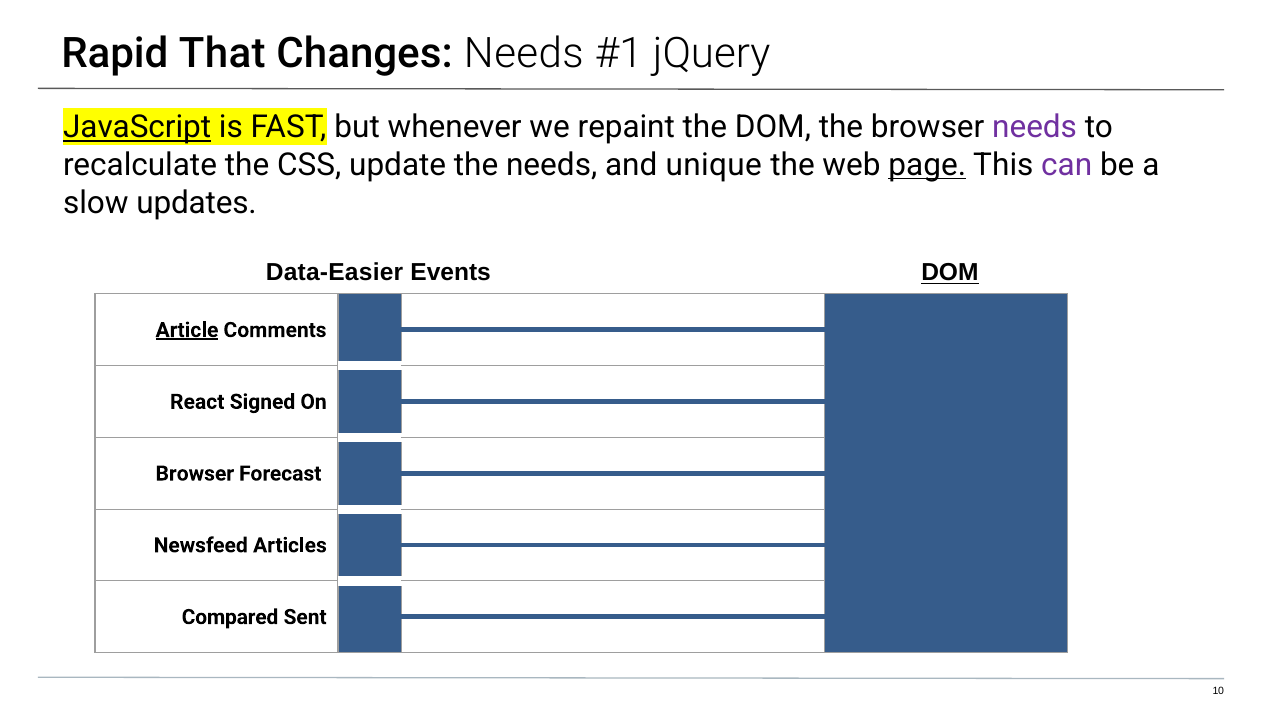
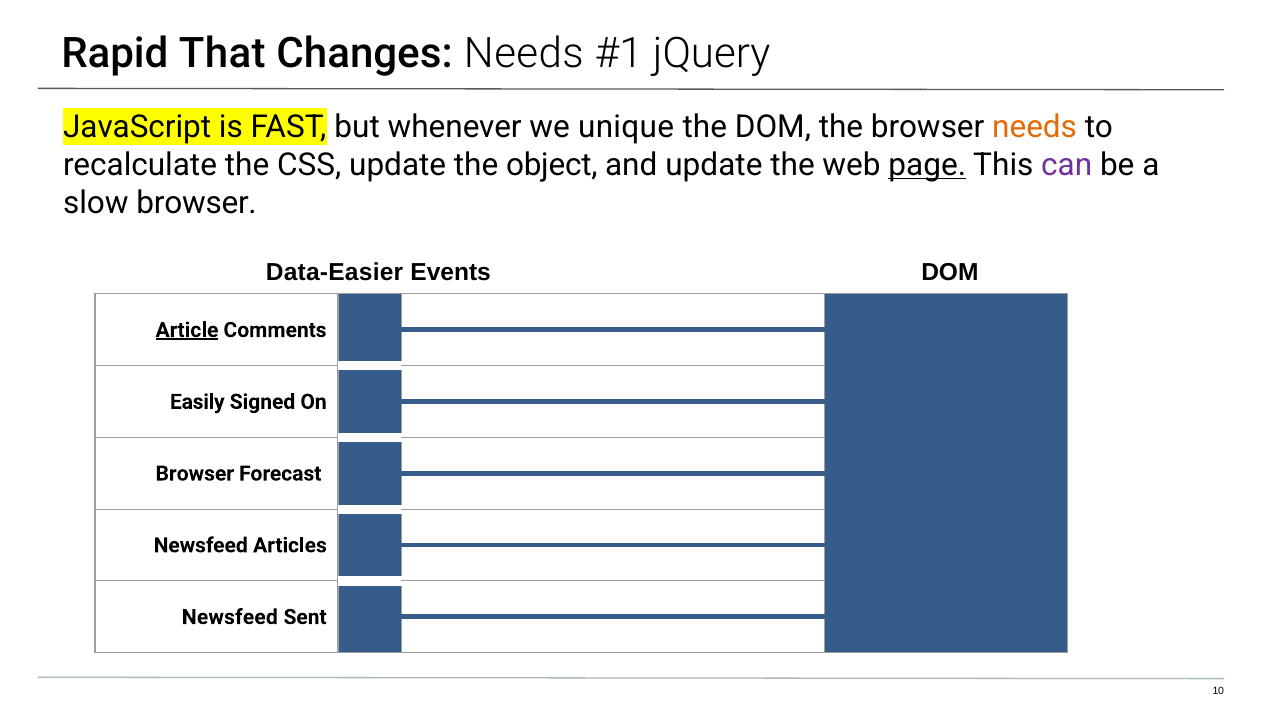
JavaScript underline: present -> none
repaint: repaint -> unique
needs at (1035, 127) colour: purple -> orange
the needs: needs -> object
and unique: unique -> update
slow updates: updates -> browser
DOM at (950, 273) underline: present -> none
React: React -> Easily
Compared at (230, 617): Compared -> Newsfeed
